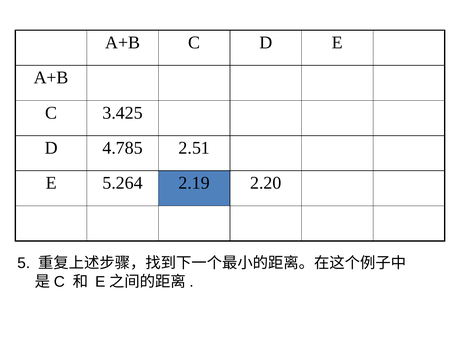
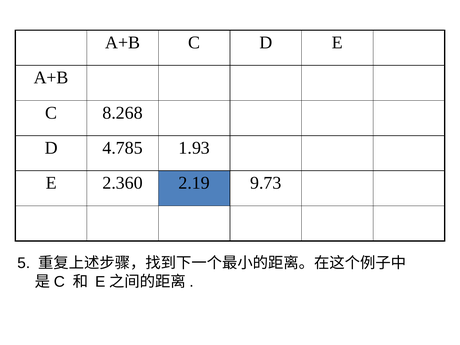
3.425: 3.425 -> 8.268
2.51: 2.51 -> 1.93
5.264: 5.264 -> 2.360
2.20: 2.20 -> 9.73
